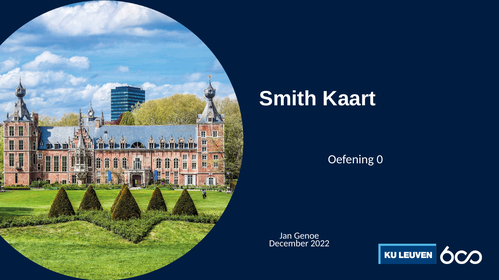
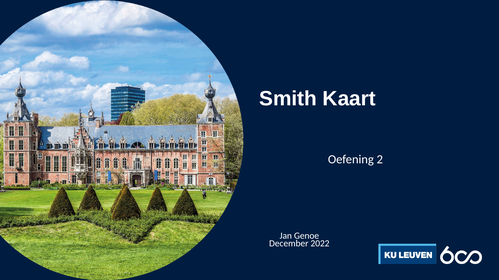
0: 0 -> 2
